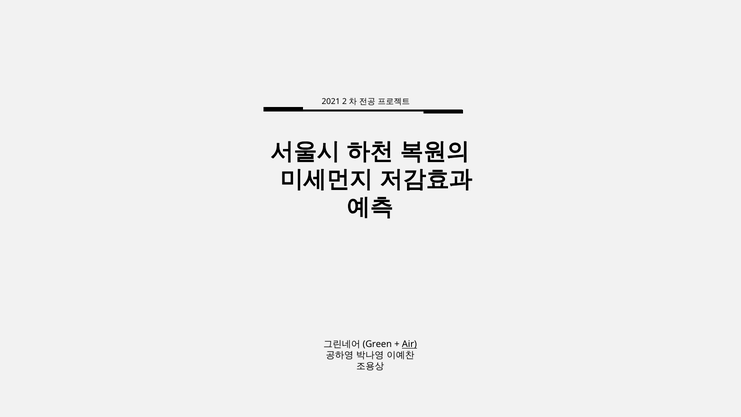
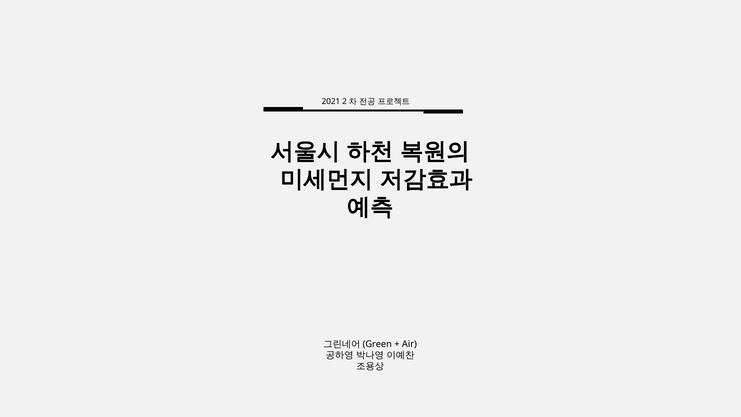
Air underline: present -> none
